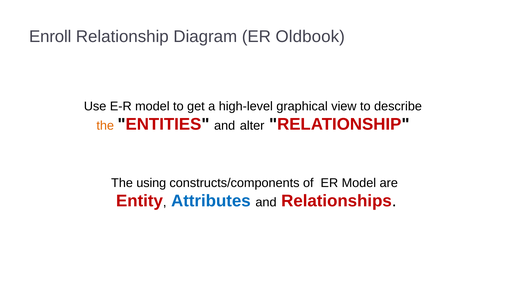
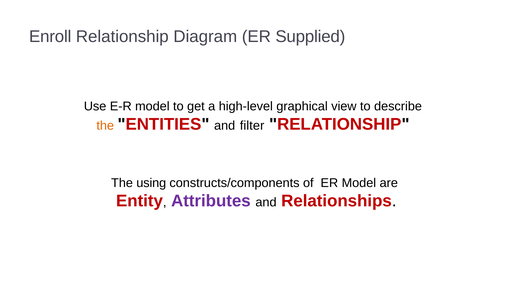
Oldbook: Oldbook -> Supplied
alter: alter -> filter
Attributes colour: blue -> purple
